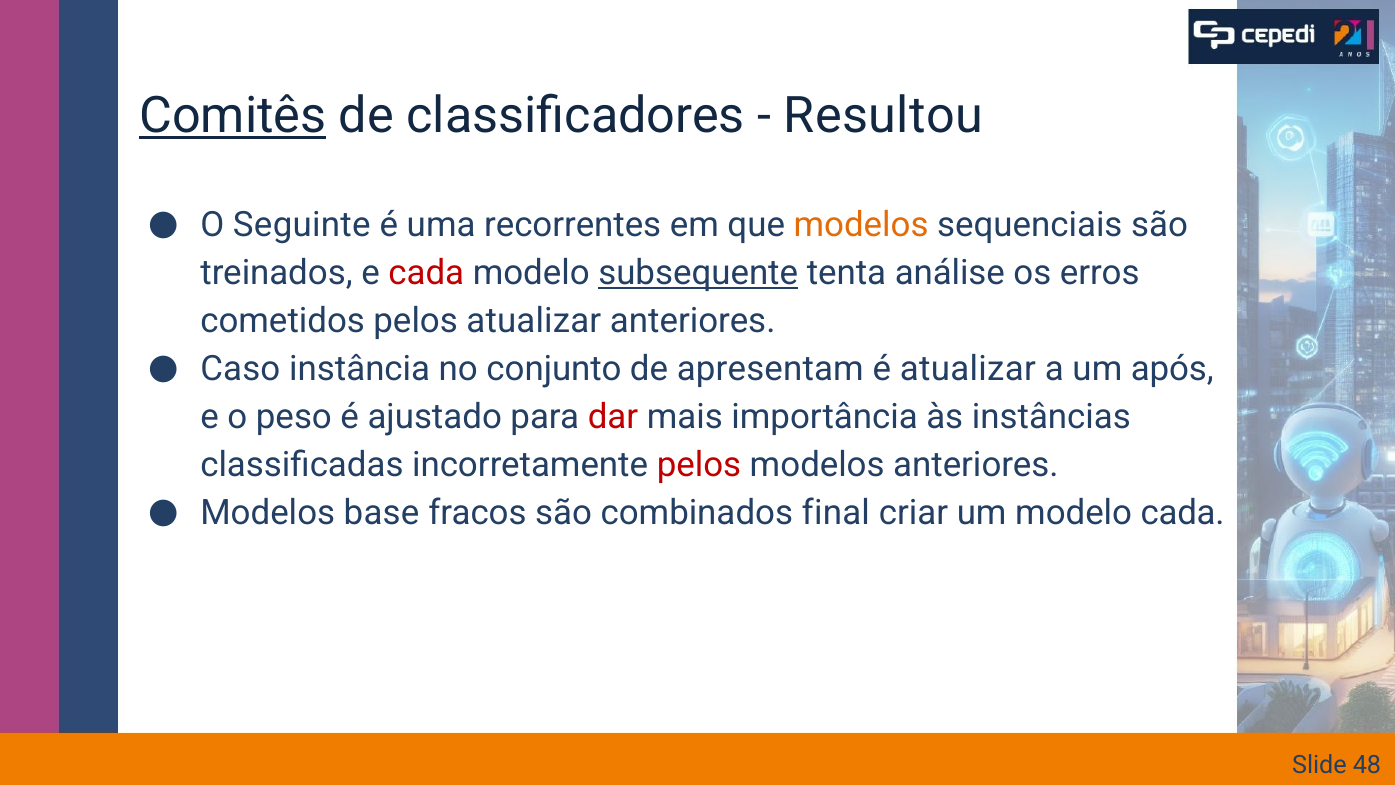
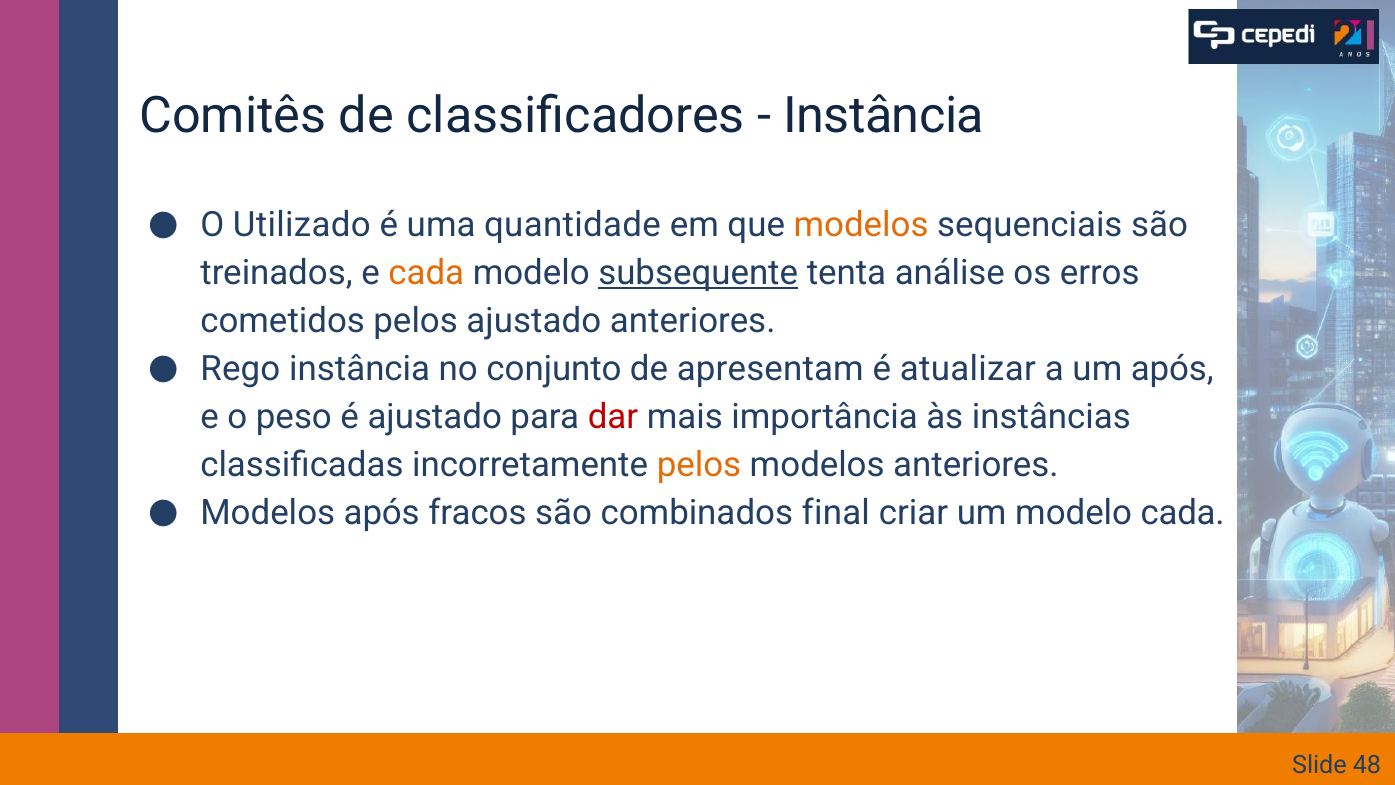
Comitês underline: present -> none
Resultou at (883, 116): Resultou -> Instância
Seguinte: Seguinte -> Utilizado
recorrentes: recorrentes -> quantidade
cada at (426, 273) colour: red -> orange
pelos atualizar: atualizar -> ajustado
Caso: Caso -> Rego
pelos at (699, 465) colour: red -> orange
Modelos base: base -> após
